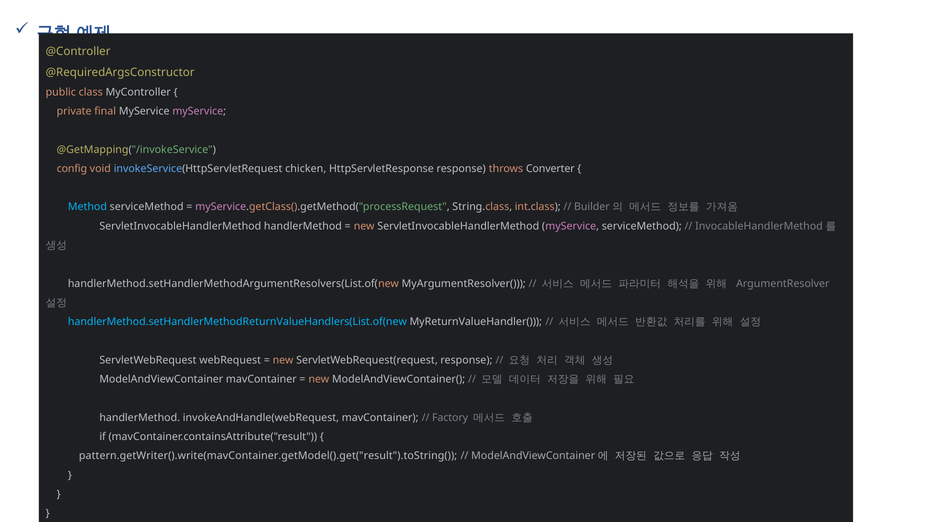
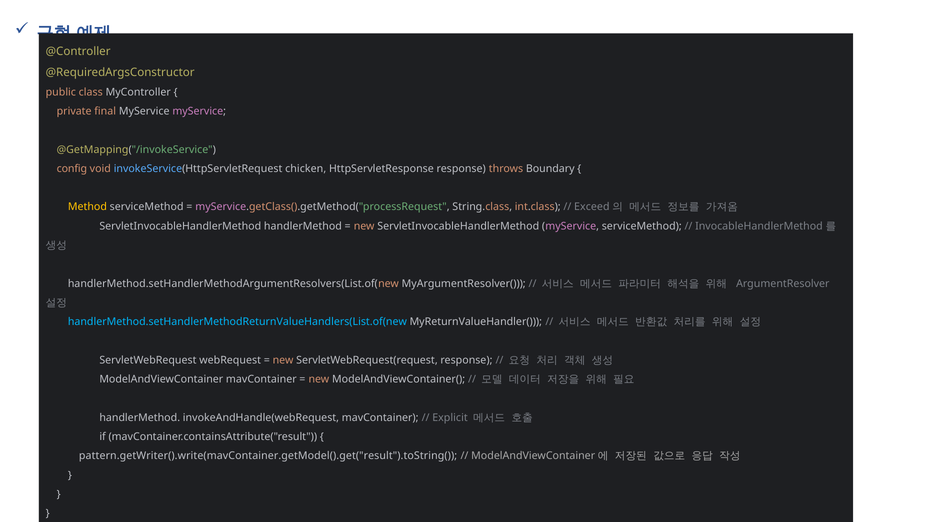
Converter: Converter -> Boundary
Method colour: light blue -> yellow
Builder: Builder -> Exceed
Factory: Factory -> Explicit
